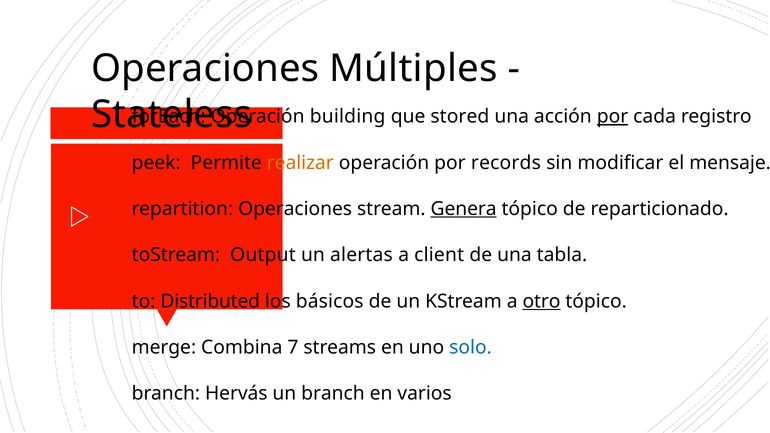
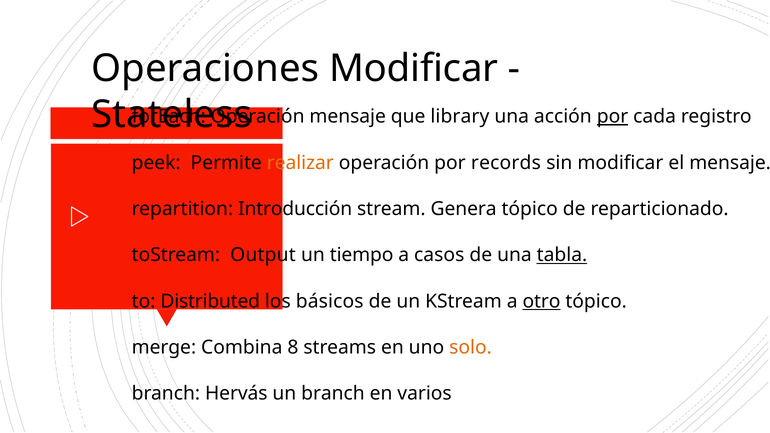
Operaciones Múltiples: Múltiples -> Modificar
building at (348, 117): building -> mensaje
stored: stored -> library
repartition Operaciones: Operaciones -> Introducción
Genera underline: present -> none
alertas: alertas -> tiempo
client: client -> casos
tabla underline: none -> present
7: 7 -> 8
solo colour: blue -> orange
